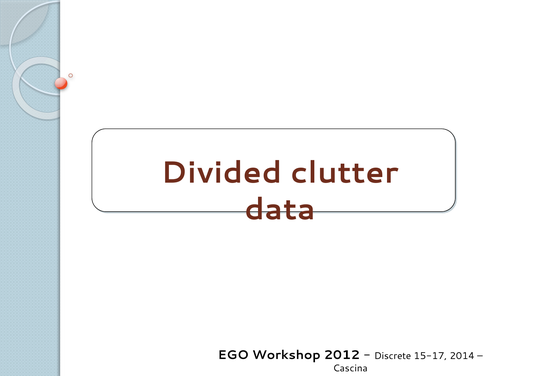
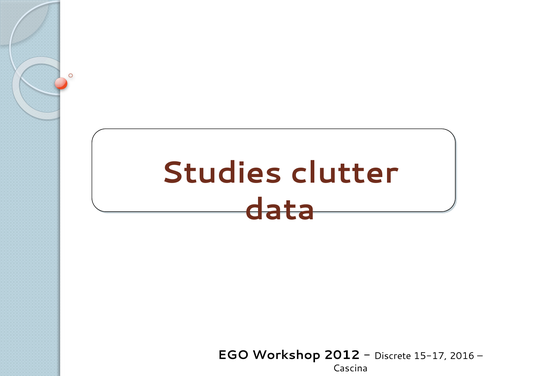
Divided: Divided -> Studies
2014: 2014 -> 2016
